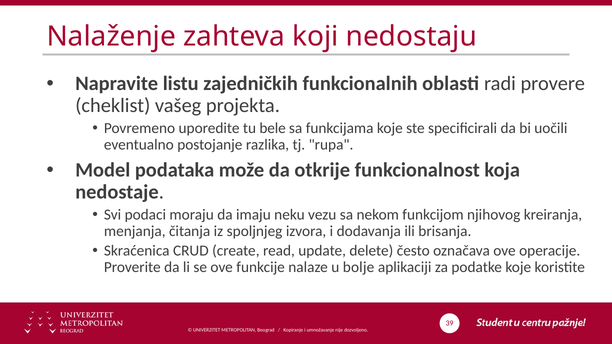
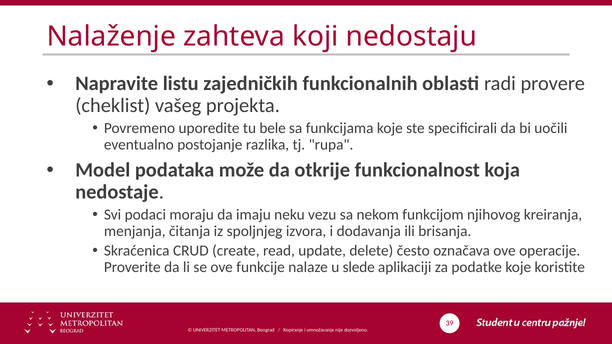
bolje: bolje -> slede
